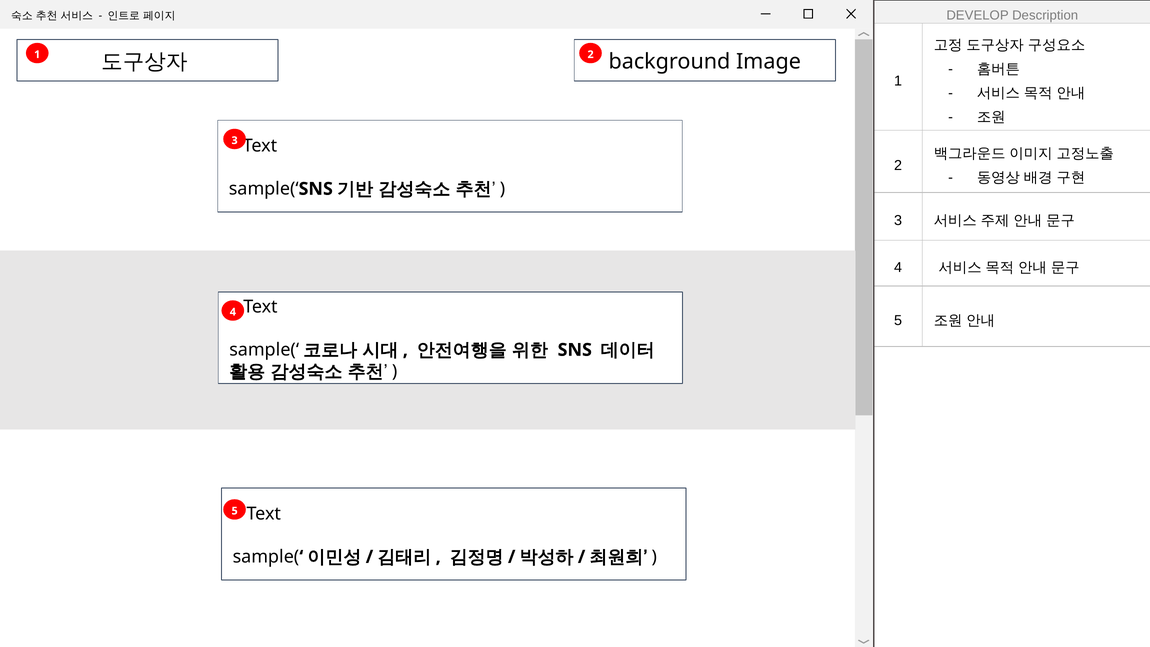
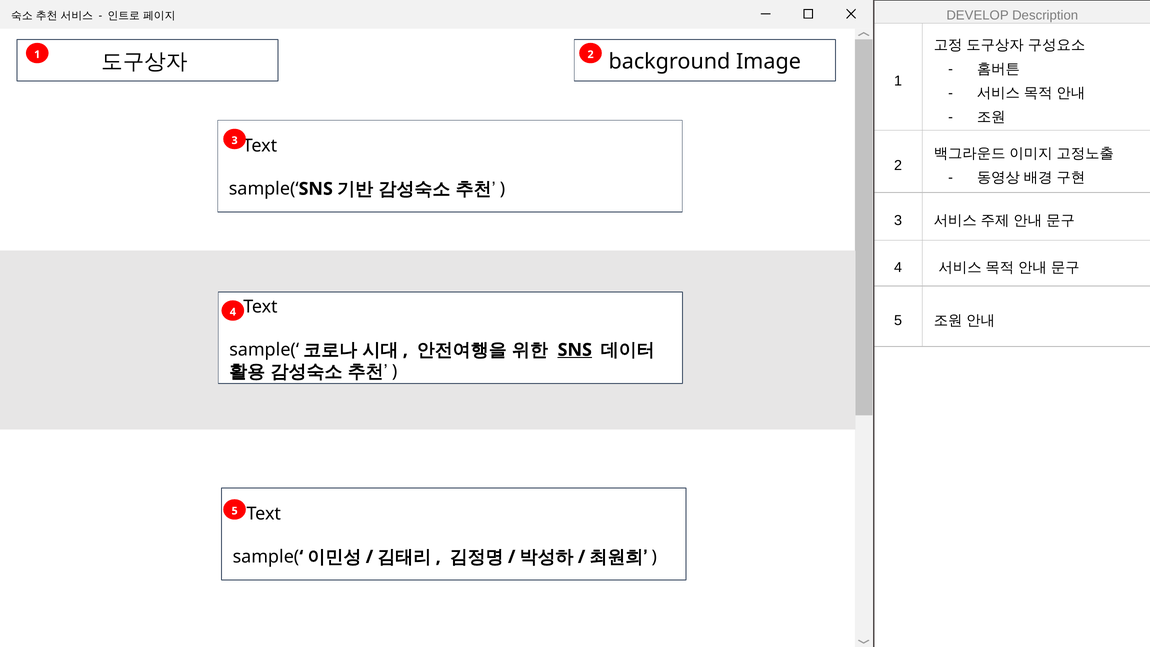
SNS underline: none -> present
